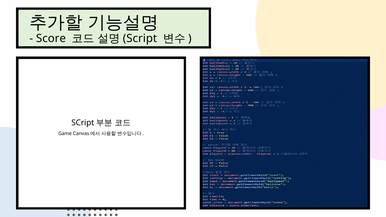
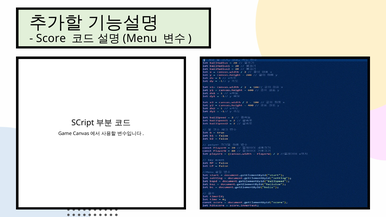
Script: Script -> Menu
